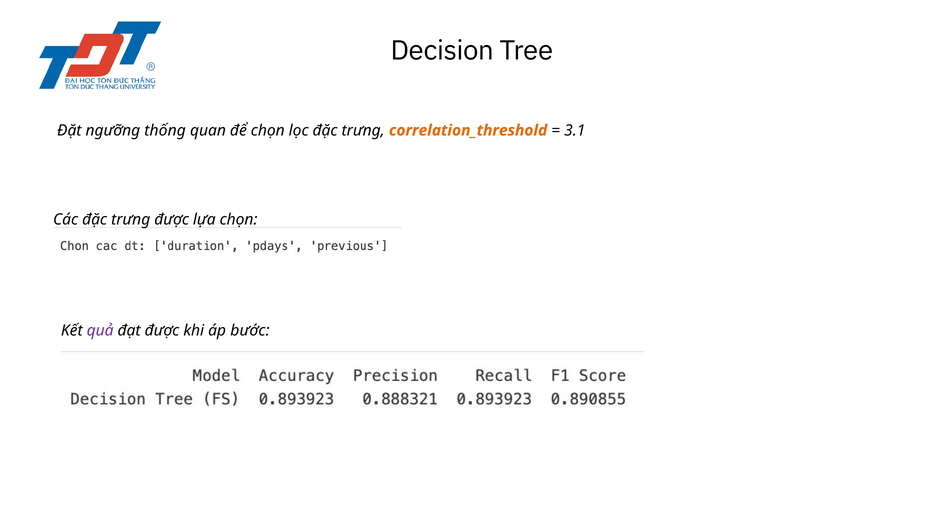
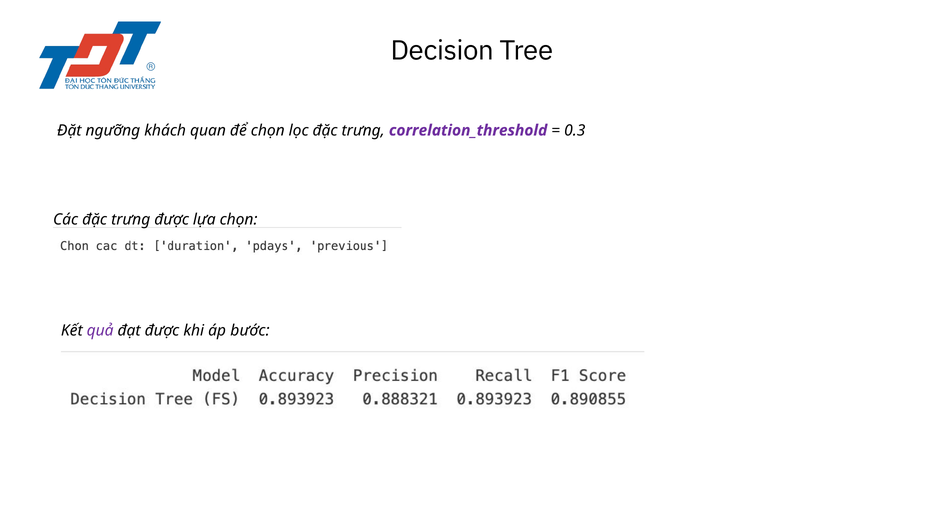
thống: thống -> khách
correlation_threshold colour: orange -> purple
3.1: 3.1 -> 0.3
